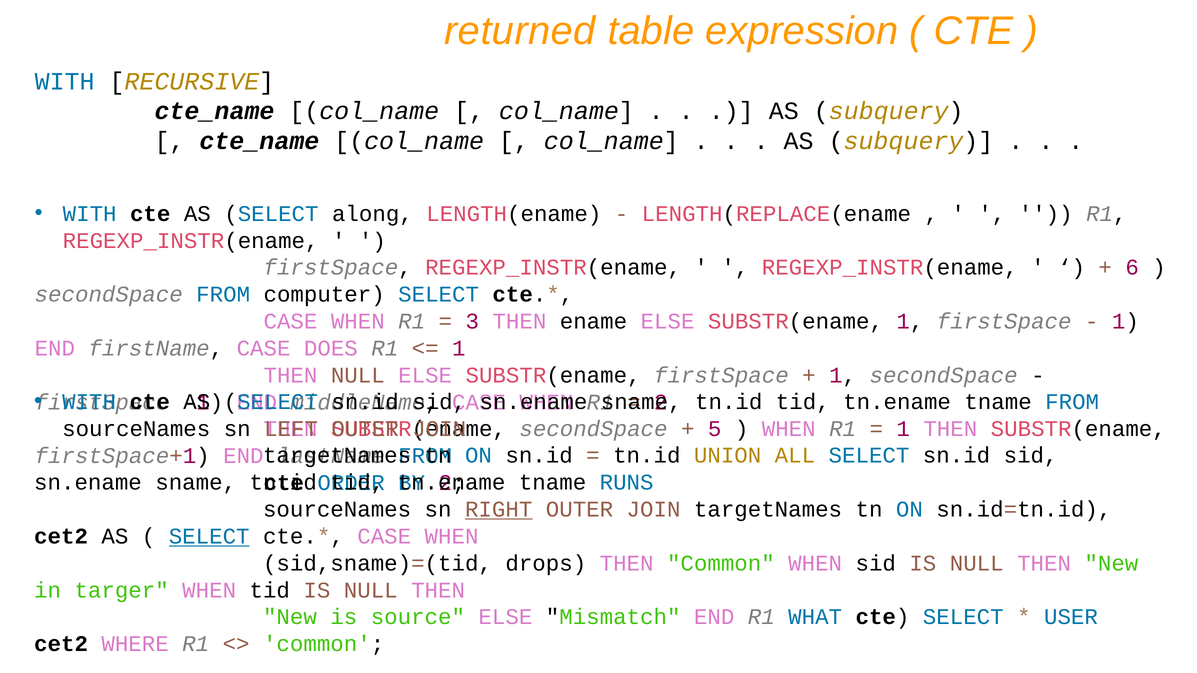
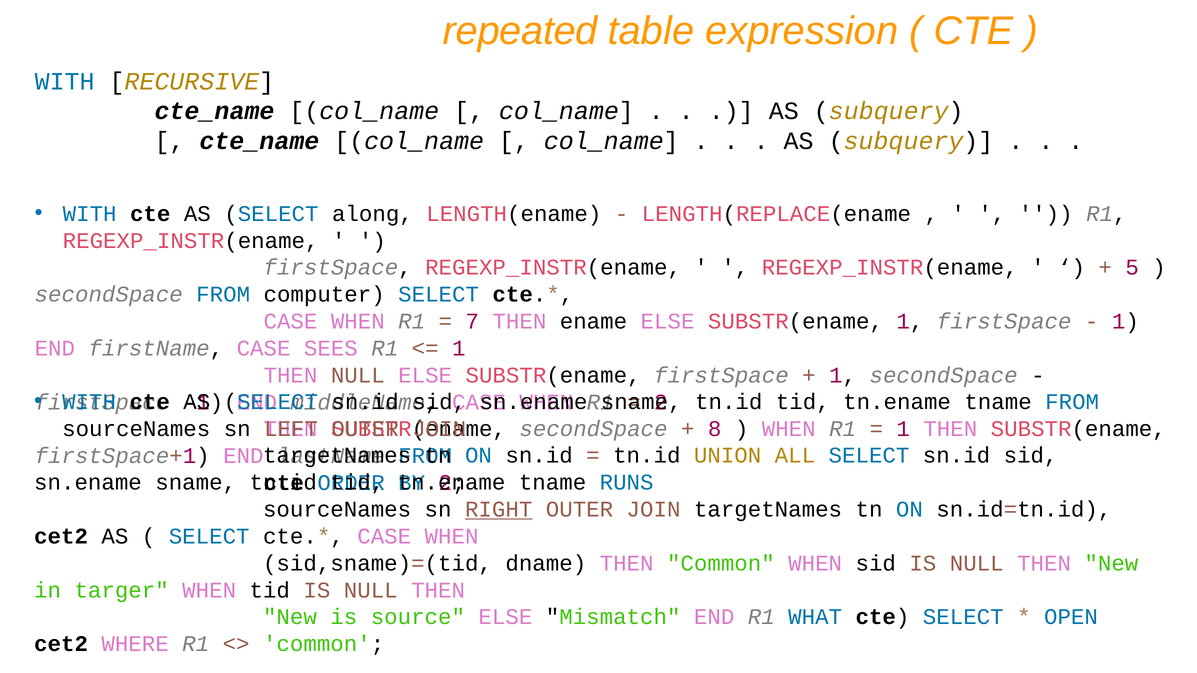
returned: returned -> repeated
6: 6 -> 5
3: 3 -> 7
DOES: DOES -> SEES
5: 5 -> 8
SELECT at (209, 537) underline: present -> none
drops: drops -> dname
USER: USER -> OPEN
